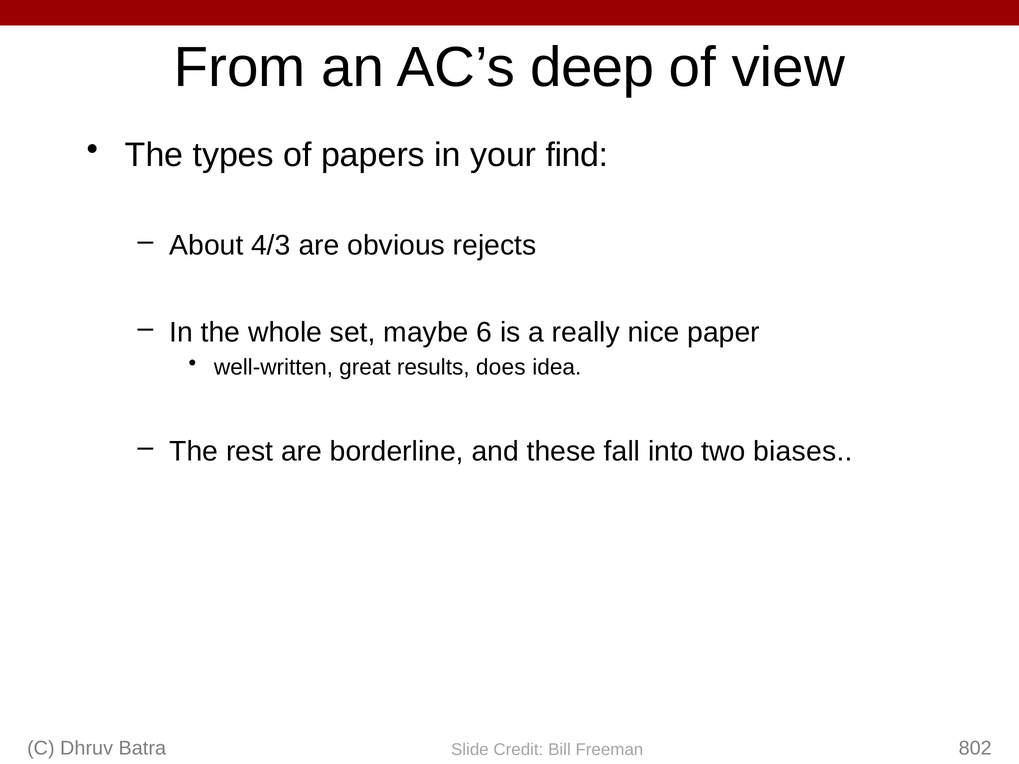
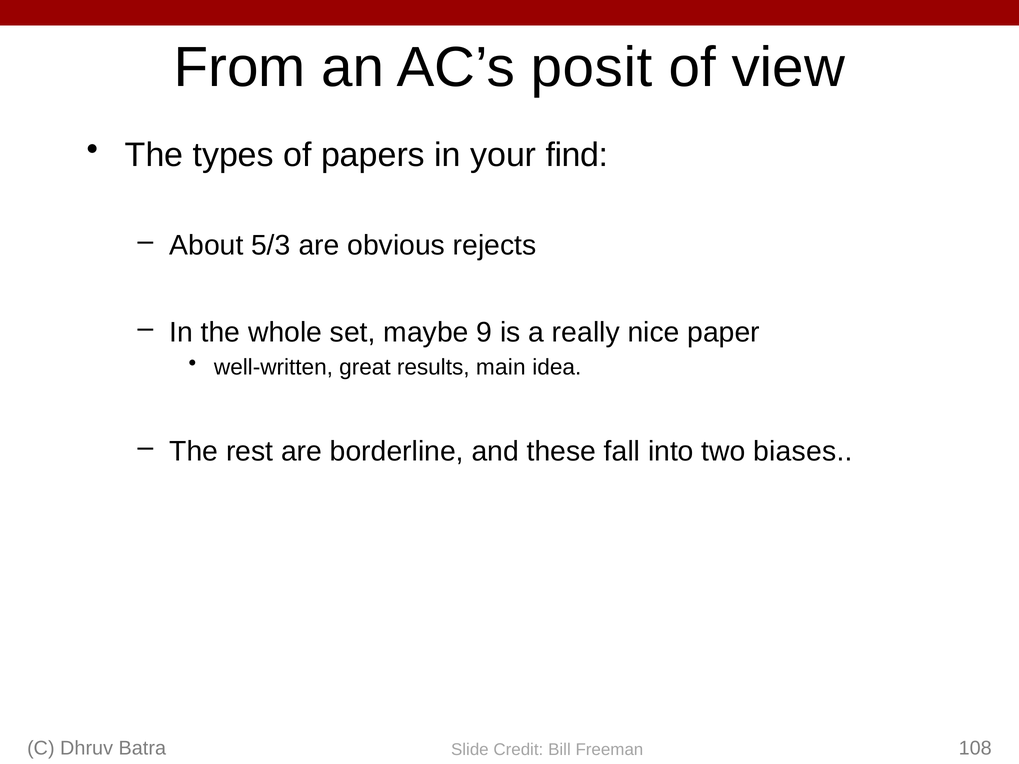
deep: deep -> posit
4/3: 4/3 -> 5/3
6: 6 -> 9
does: does -> main
802: 802 -> 108
